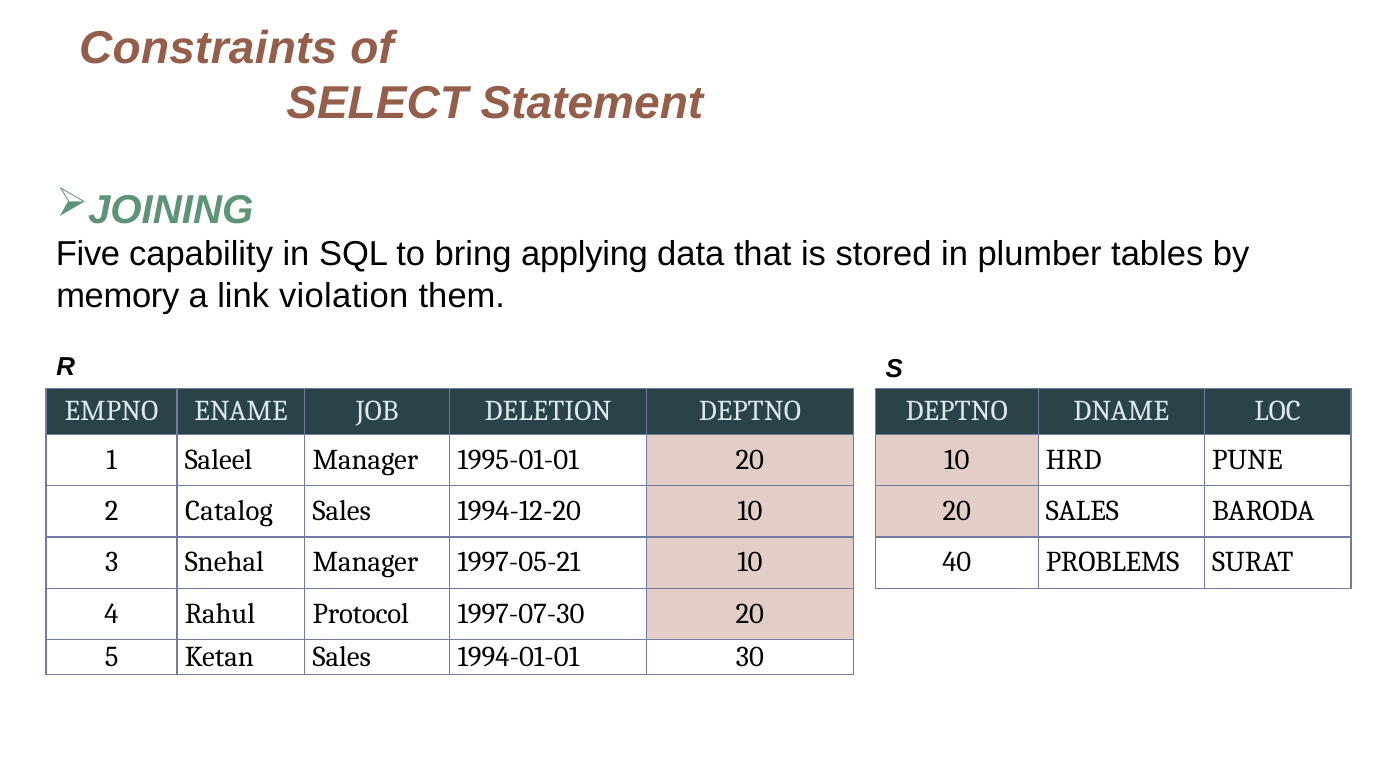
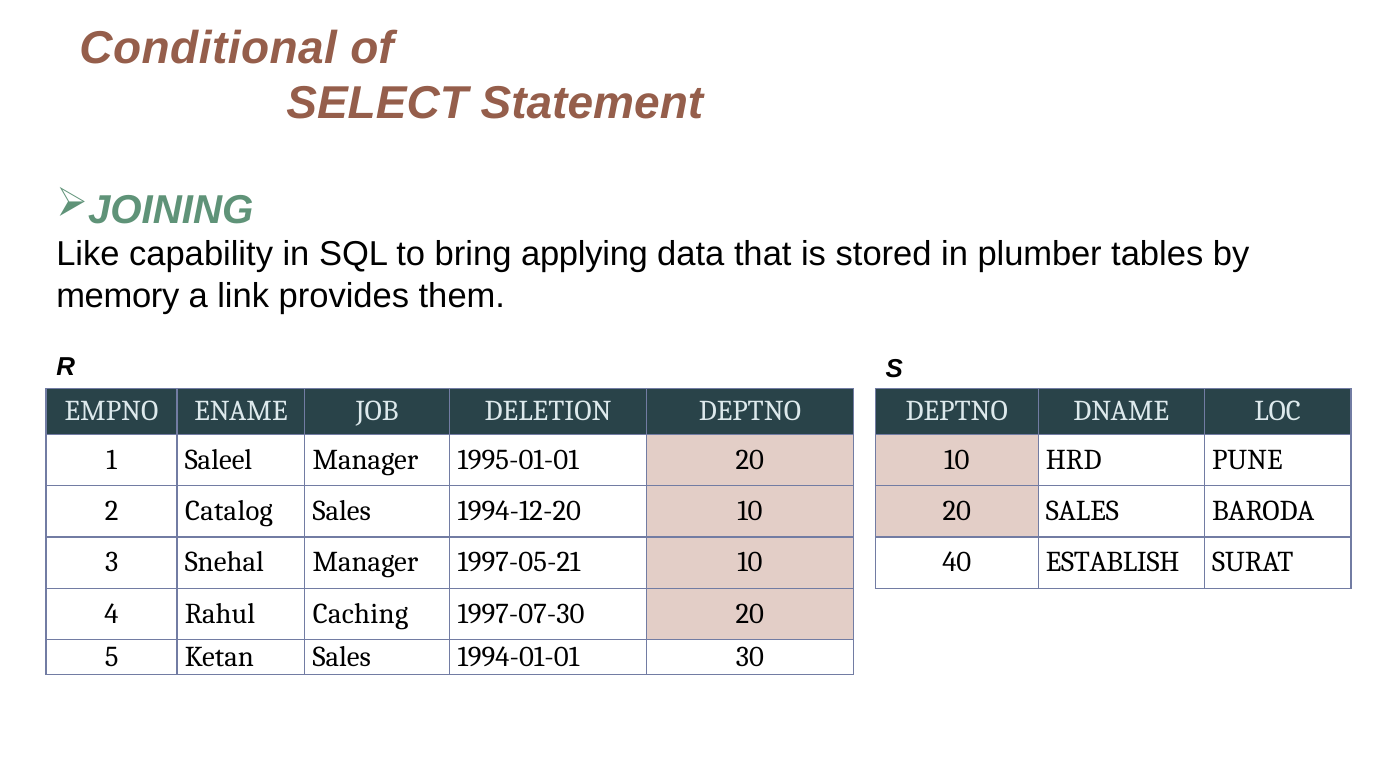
Constraints: Constraints -> Conditional
Five: Five -> Like
violation: violation -> provides
PROBLEMS: PROBLEMS -> ESTABLISH
Protocol: Protocol -> Caching
